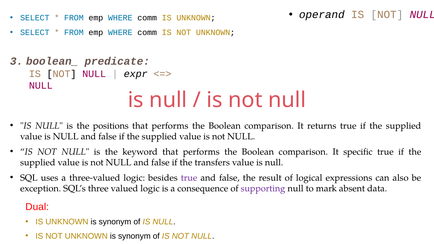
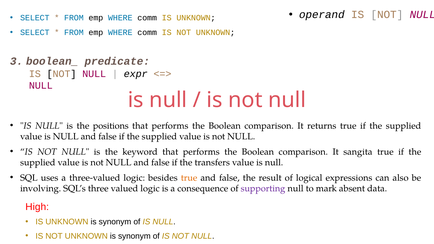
specific: specific -> sangita
true at (189, 178) colour: purple -> orange
exception: exception -> involving
Dual: Dual -> High
